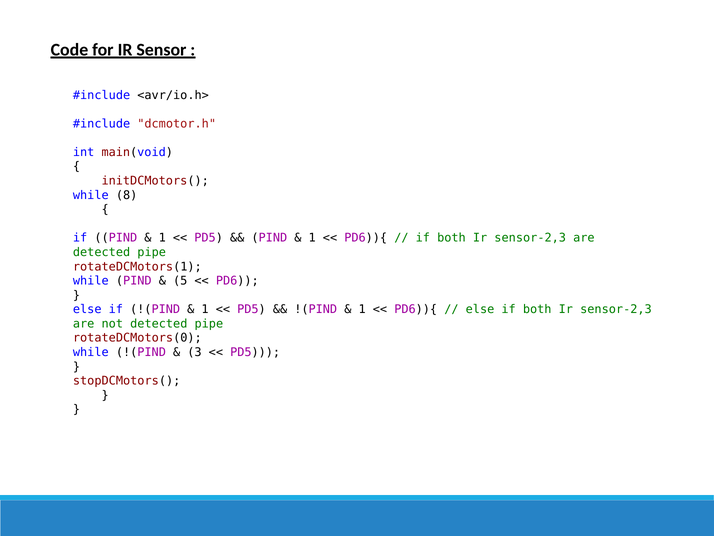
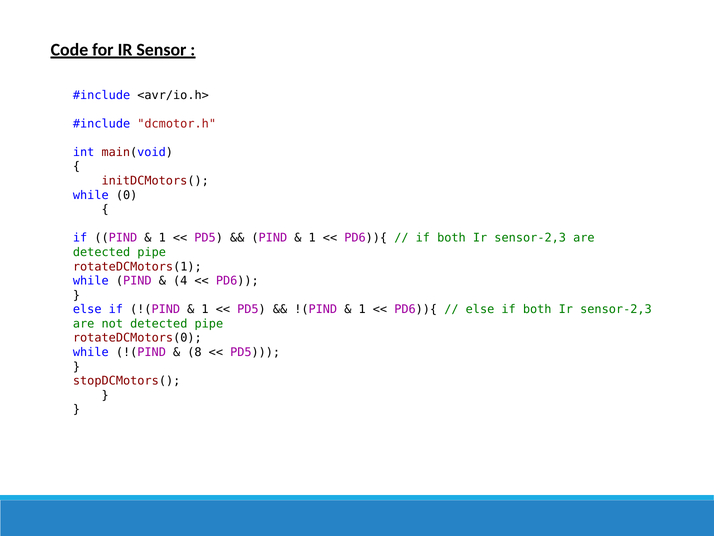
8: 8 -> 0
5: 5 -> 4
3: 3 -> 8
